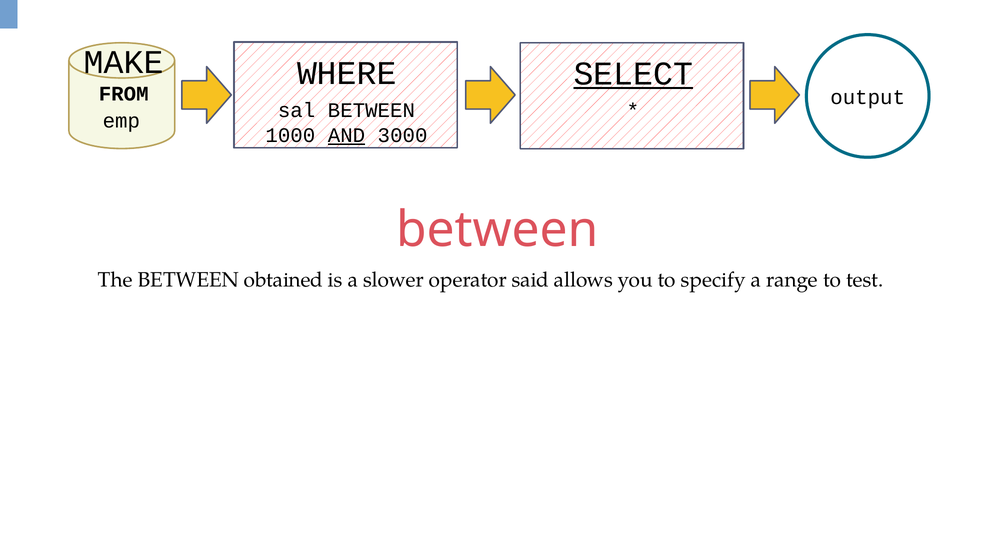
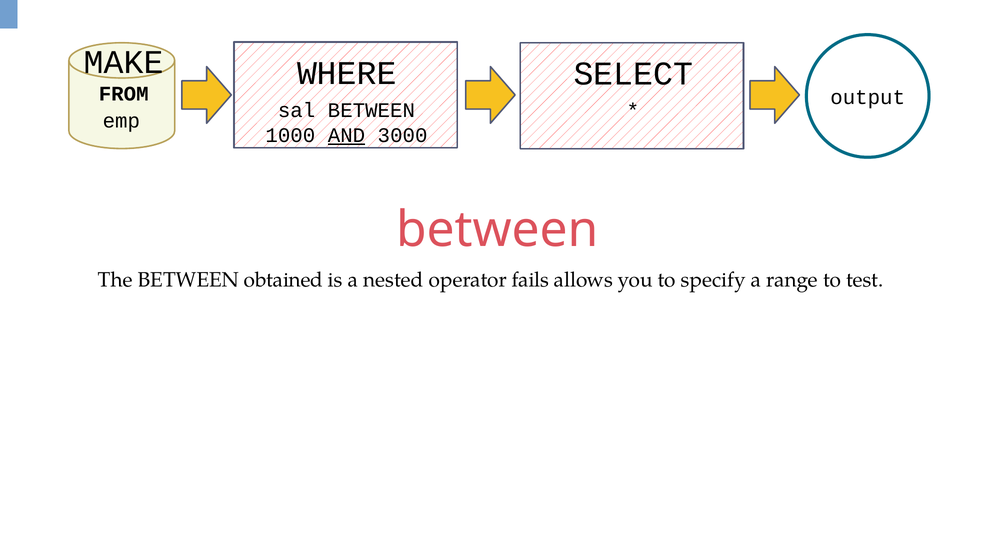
SELECT underline: present -> none
slower: slower -> nested
said: said -> fails
